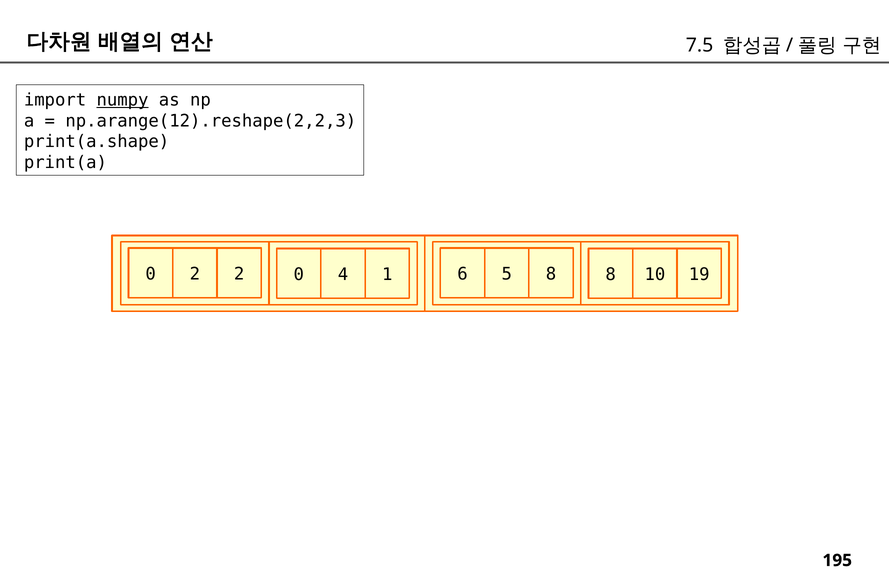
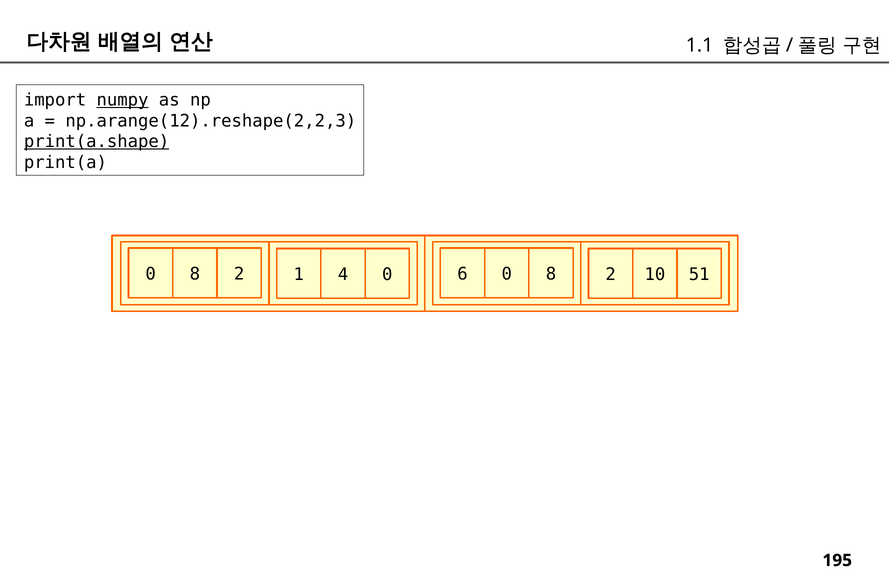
7.5: 7.5 -> 1.1
print(a.shape underline: none -> present
2 at (195, 274): 2 -> 8
2 0: 0 -> 1
4 1: 1 -> 0
6 5: 5 -> 0
8 at (611, 274): 8 -> 2
19: 19 -> 51
